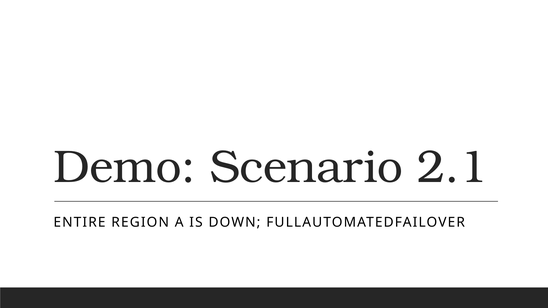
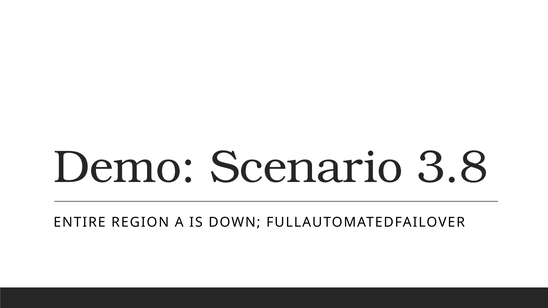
2.1: 2.1 -> 3.8
